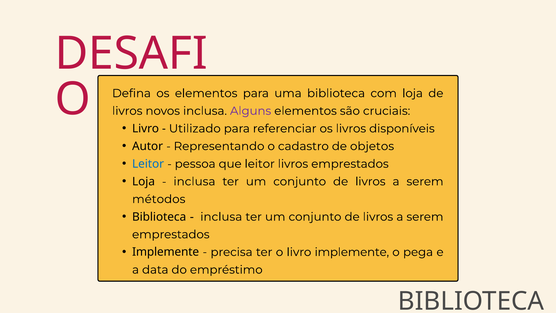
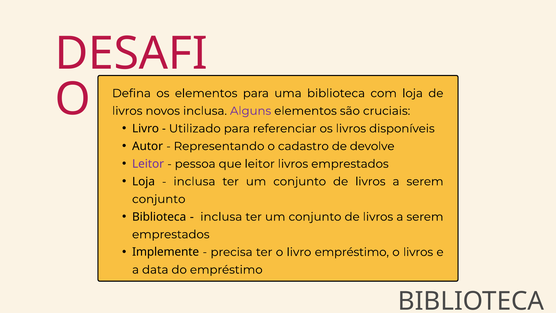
objetos: objetos -> devolve
Leitor at (148, 164) colour: blue -> purple
métodos at (159, 199): métodos -> conjunto
livro implemente: implemente -> empréstimo
o pega: pega -> livros
